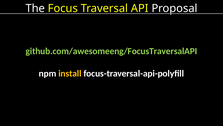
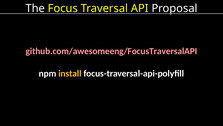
github.com/awesomeeng/FocusTraversalAPI colour: light green -> pink
